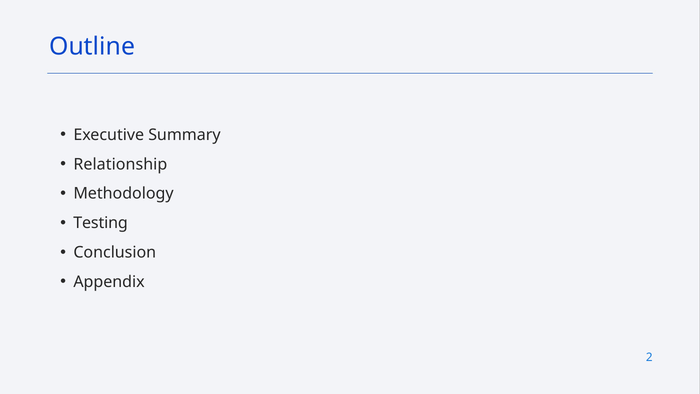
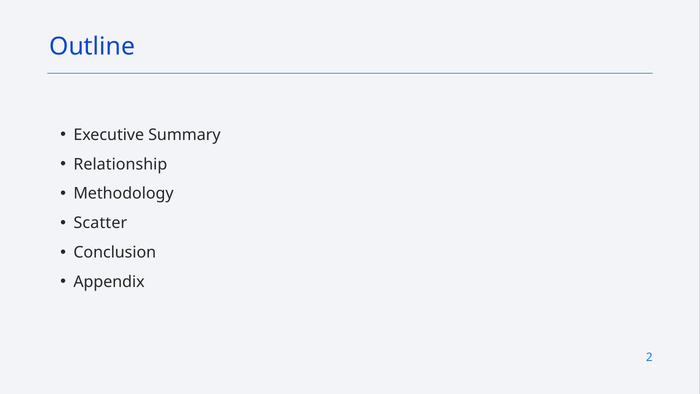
Testing: Testing -> Scatter
